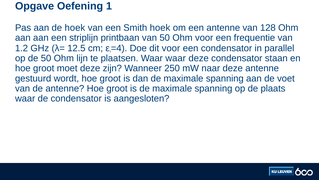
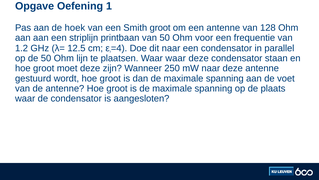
Smith hoek: hoek -> groot
dit voor: voor -> naar
